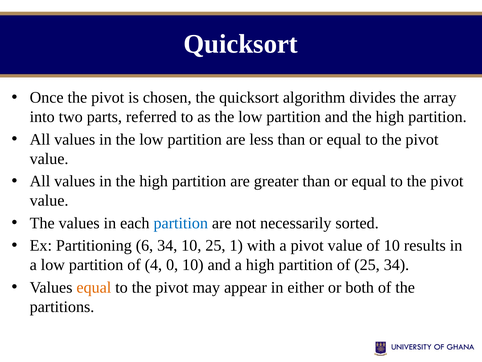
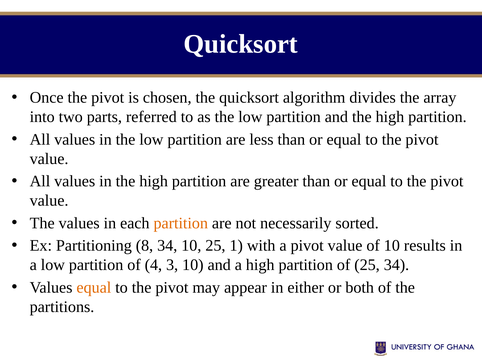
partition at (181, 223) colour: blue -> orange
6: 6 -> 8
0: 0 -> 3
